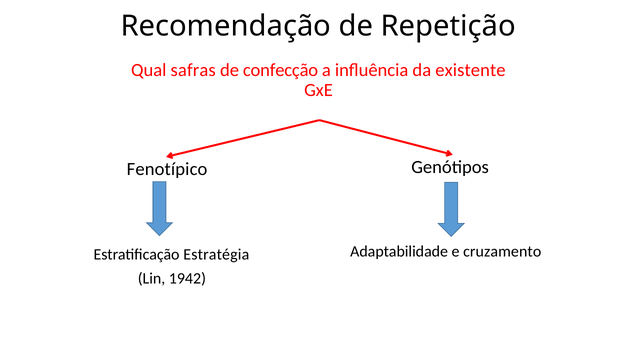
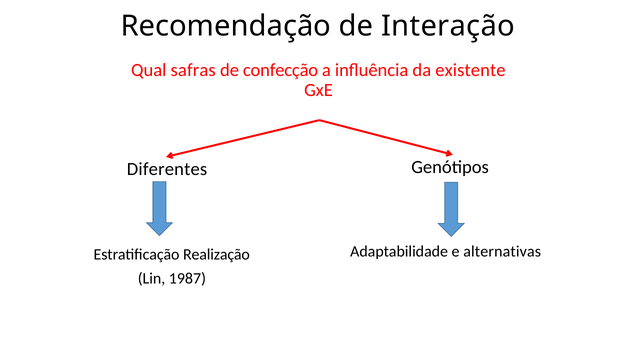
Repetição: Repetição -> Interação
Fenotípico: Fenotípico -> Diferentes
cruzamento: cruzamento -> alternativas
Estratégia: Estratégia -> Realização
1942: 1942 -> 1987
